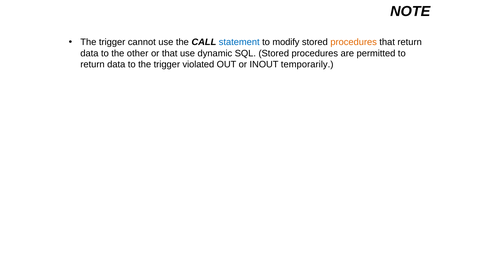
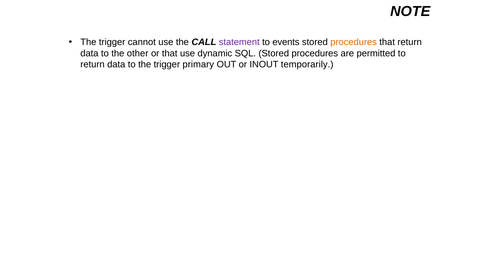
statement colour: blue -> purple
modify: modify -> events
violated: violated -> primary
